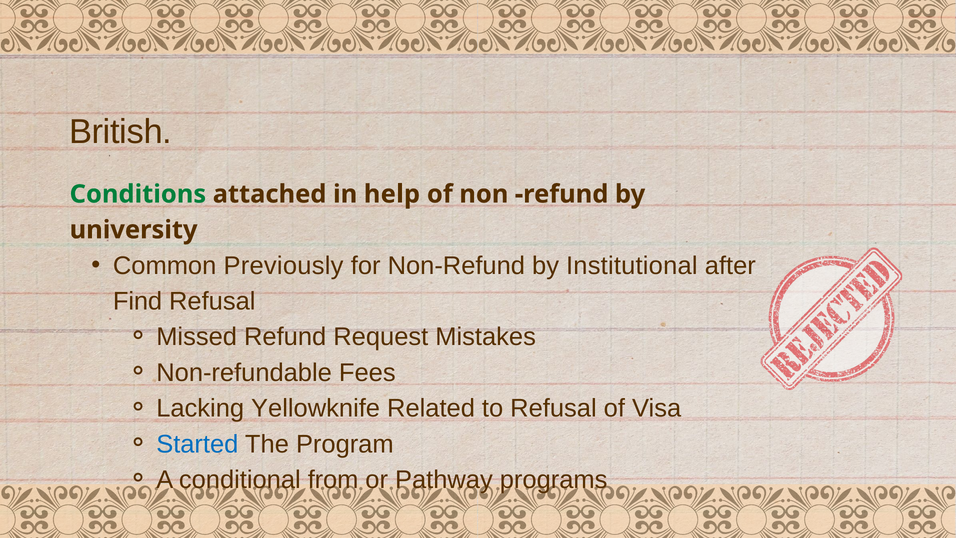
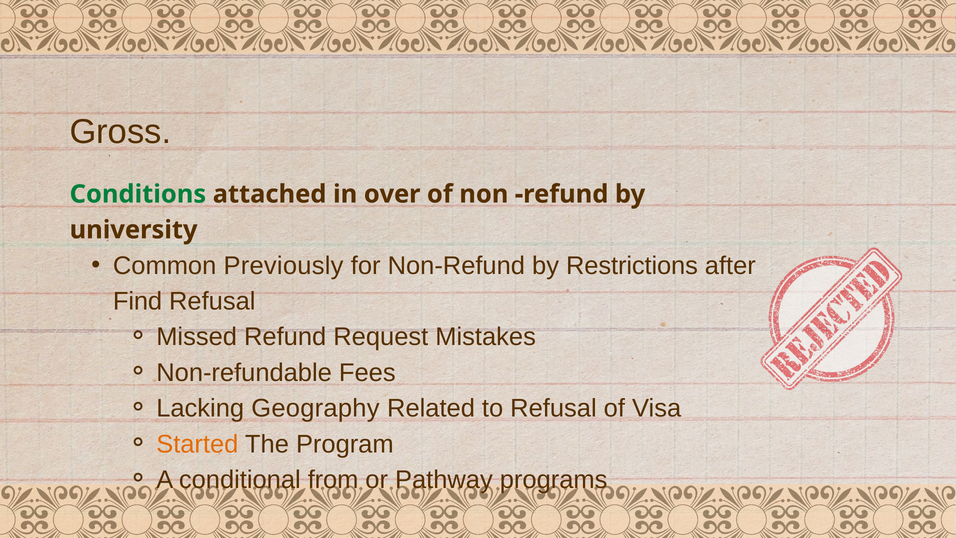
British: British -> Gross
help: help -> over
Institutional: Institutional -> Restrictions
Yellowknife: Yellowknife -> Geography
Started colour: blue -> orange
